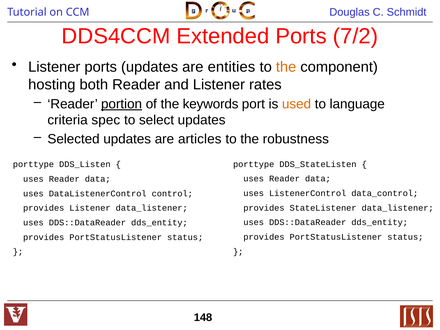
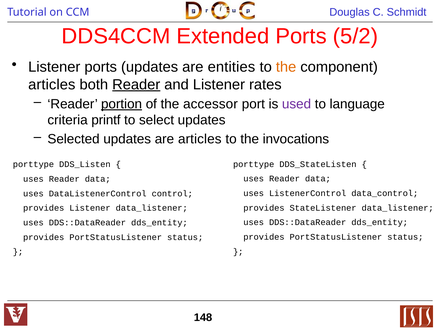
7/2: 7/2 -> 5/2
hosting at (52, 85): hosting -> articles
Reader at (136, 85) underline: none -> present
keywords: keywords -> accessor
used colour: orange -> purple
spec: spec -> printf
robustness: robustness -> invocations
